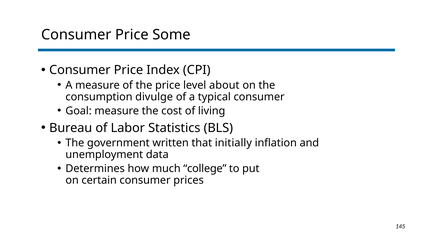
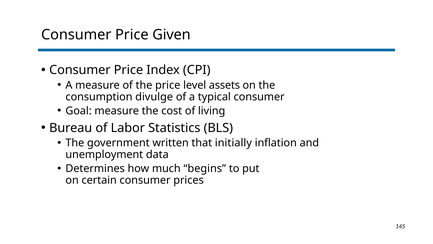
Some: Some -> Given
about: about -> assets
college: college -> begins
